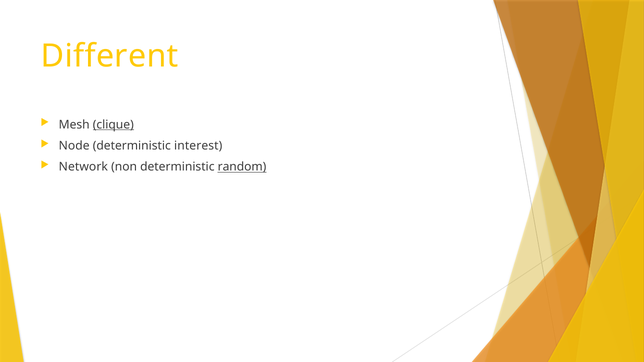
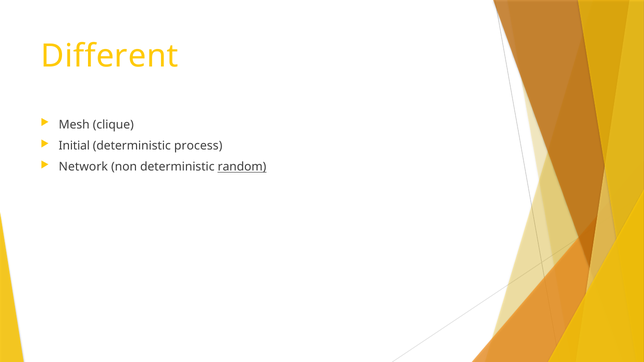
clique underline: present -> none
Node: Node -> Initial
interest: interest -> process
